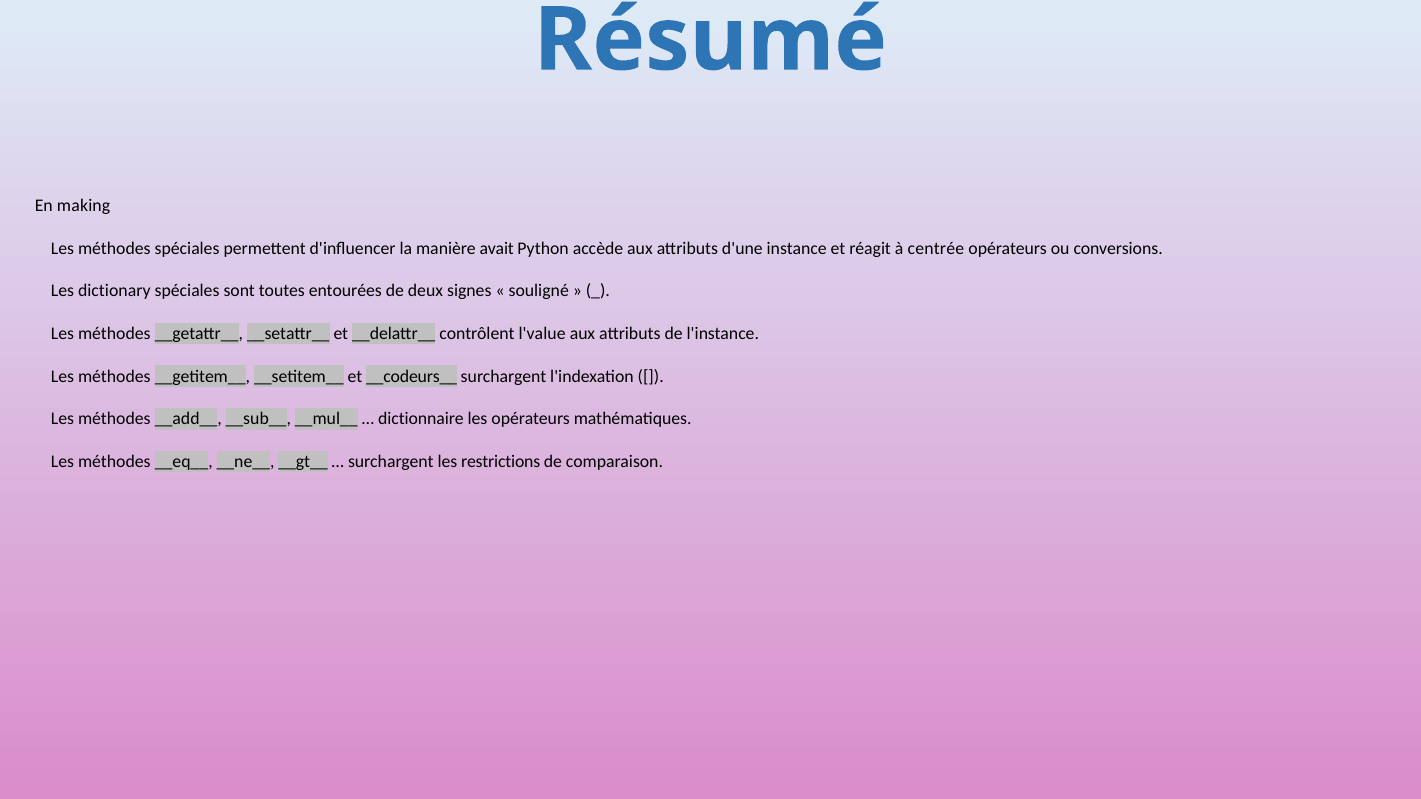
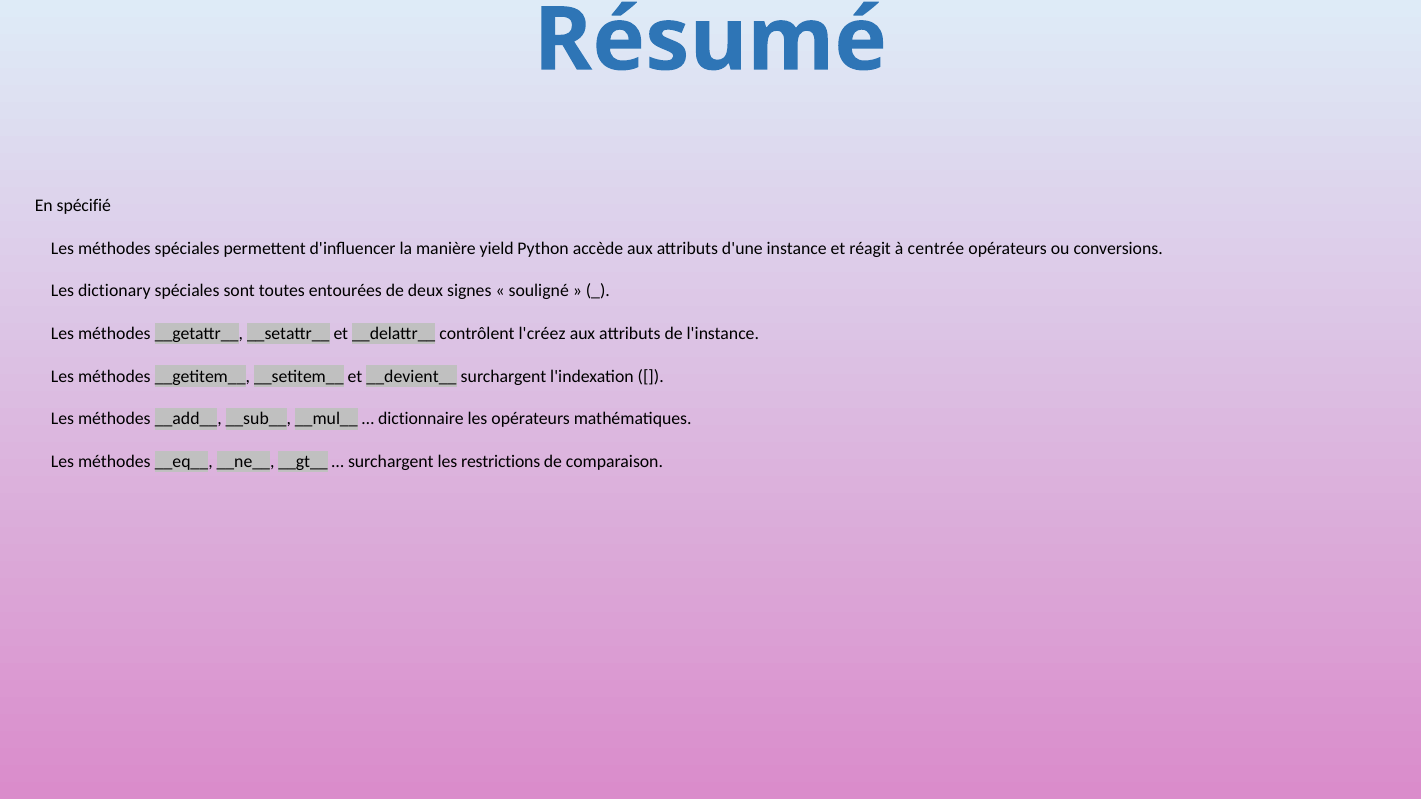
making: making -> spécifié
avait: avait -> yield
l'value: l'value -> l'créez
__codeurs__: __codeurs__ -> __devient__
